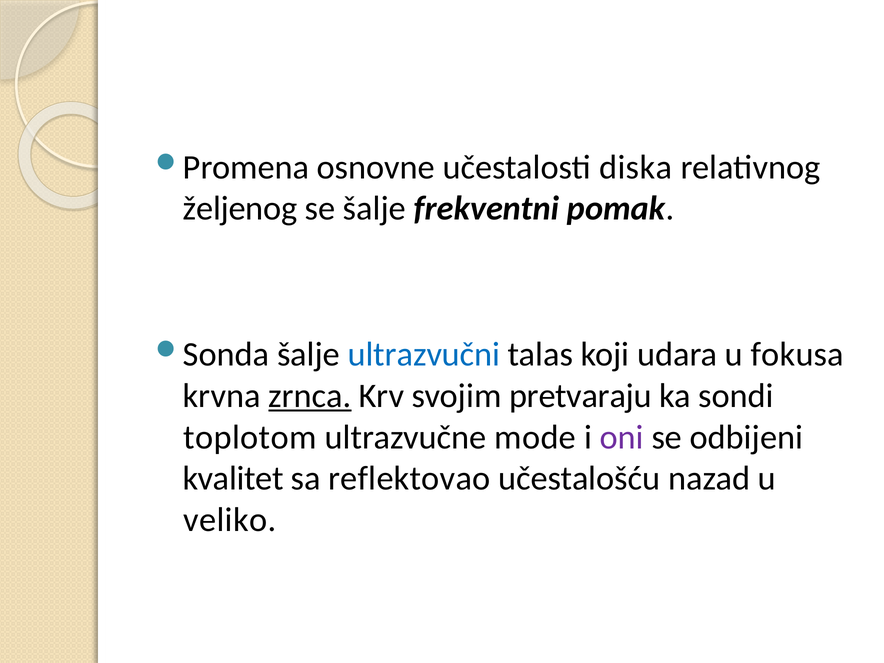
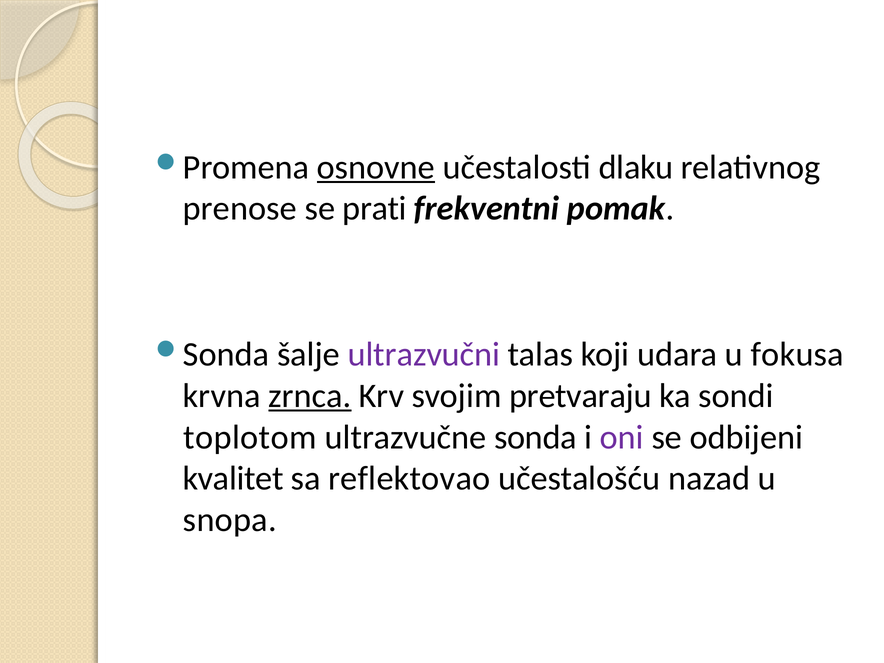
osnovne underline: none -> present
diska: diska -> dlaku
željenog: željenog -> prenose
se šalje: šalje -> prati
ultrazvučni colour: blue -> purple
mode: mode -> sonda
veliko: veliko -> snopa
